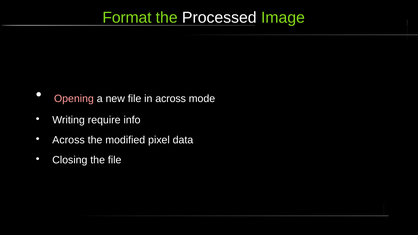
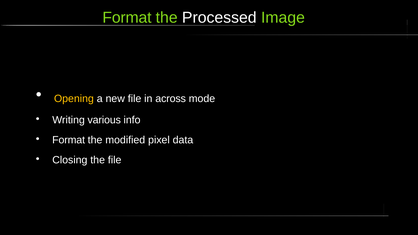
Opening colour: pink -> yellow
require: require -> various
Across at (69, 140): Across -> Format
